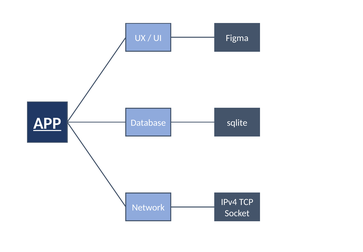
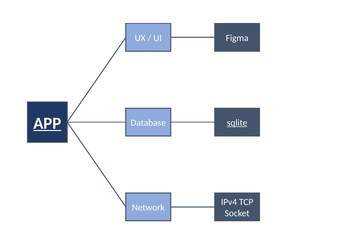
sqlite underline: none -> present
